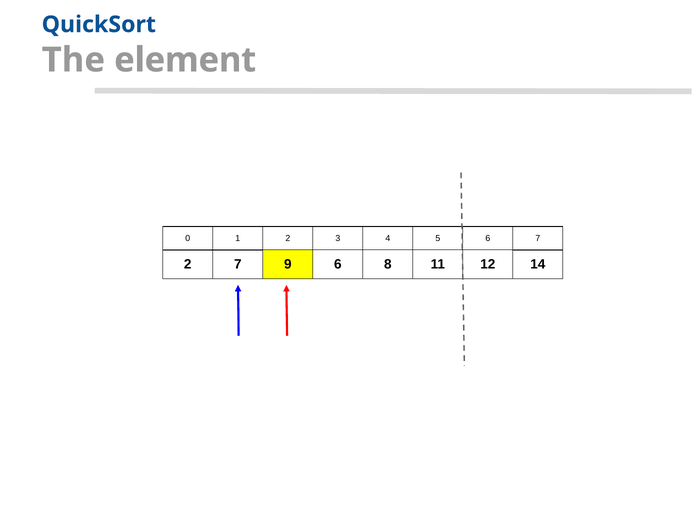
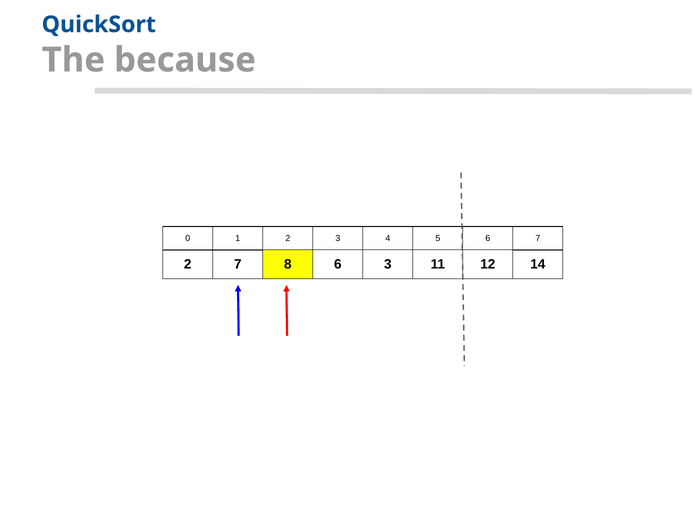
element: element -> because
9: 9 -> 8
6 8: 8 -> 3
